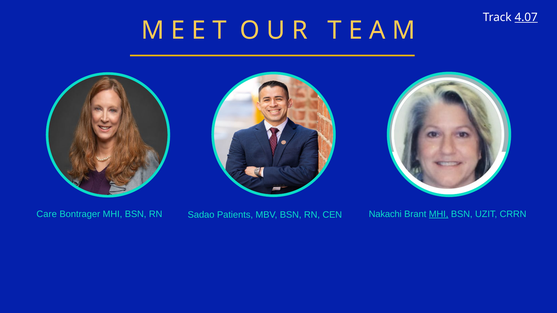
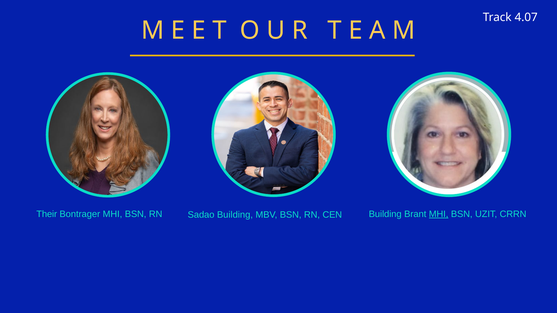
4.07 underline: present -> none
Care: Care -> Their
Sadao Patients: Patients -> Building
CEN Nakachi: Nakachi -> Building
